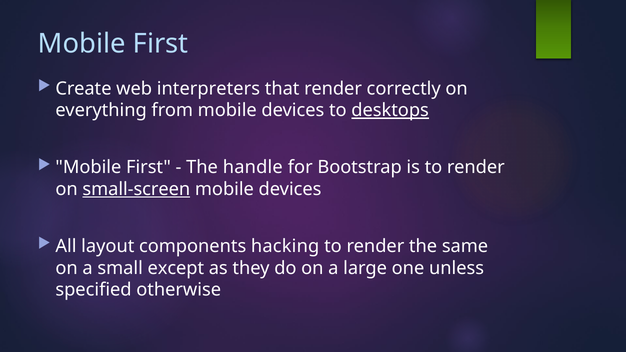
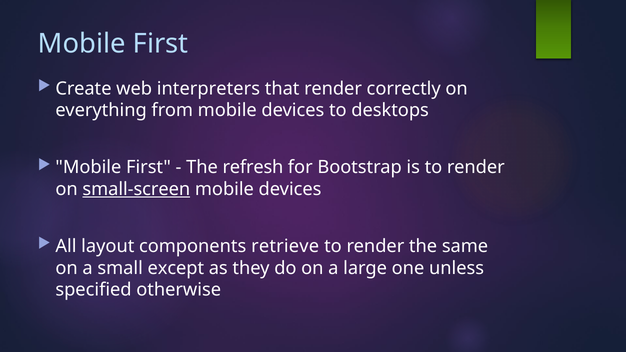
desktops underline: present -> none
handle: handle -> refresh
hacking: hacking -> retrieve
